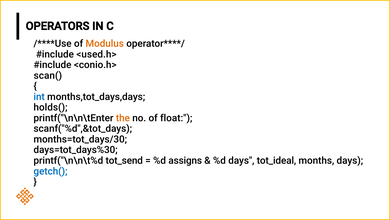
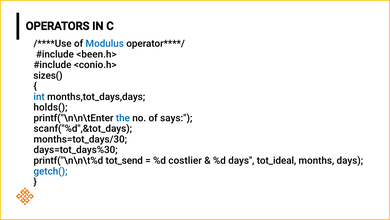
Modulus colour: orange -> blue
<used.h>: <used.h> -> <been.h>
scan(: scan( -> sizes(
the colour: orange -> blue
float: float -> says
assigns: assigns -> costlier
